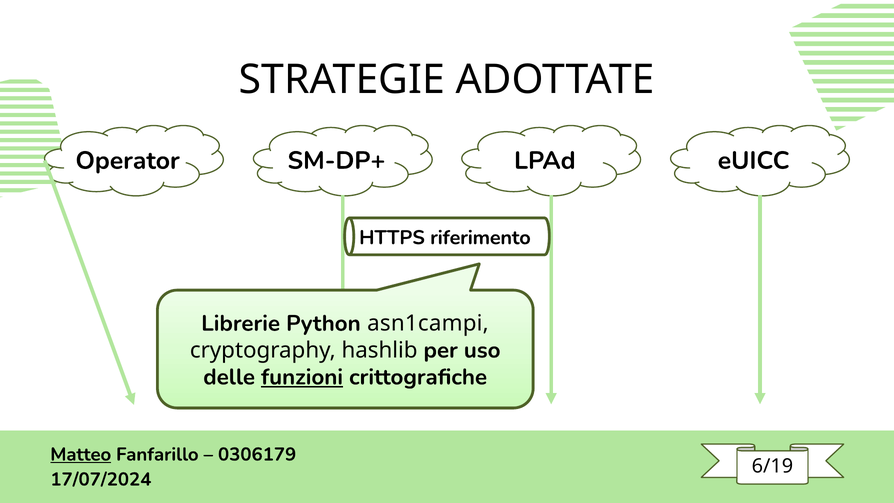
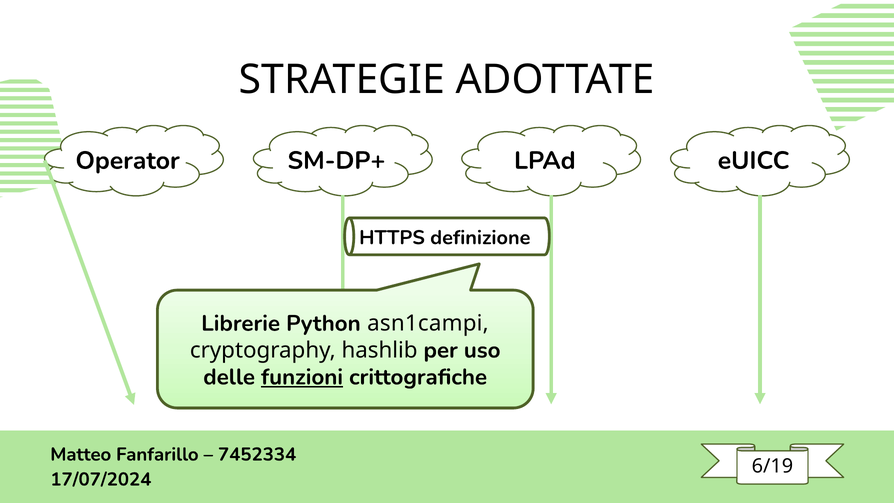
riferimento: riferimento -> definizione
Matteo underline: present -> none
0306179: 0306179 -> 7452334
